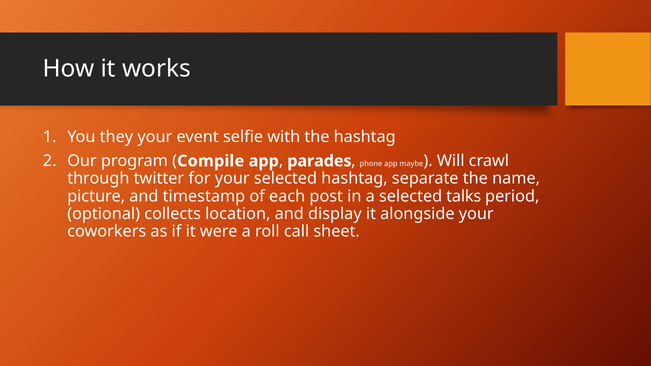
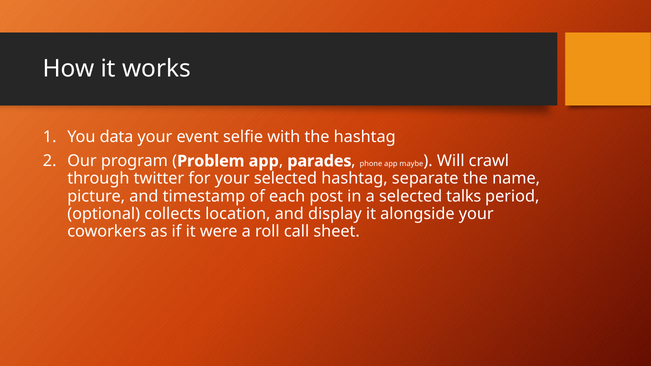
they: they -> data
Compile: Compile -> Problem
